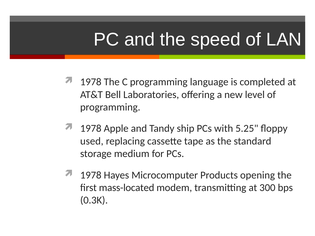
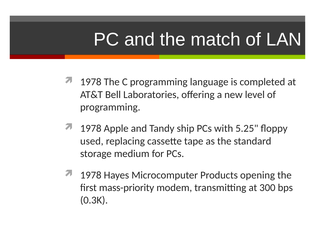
speed: speed -> match
mass-located: mass-located -> mass-priority
